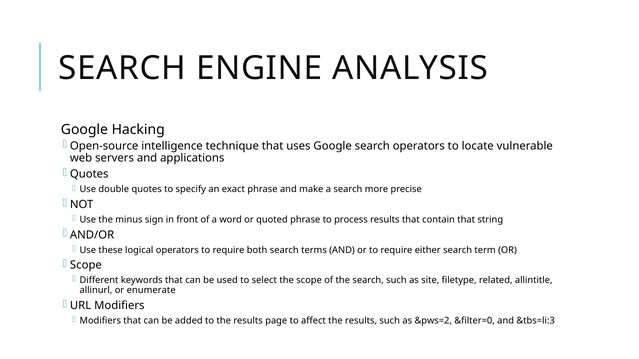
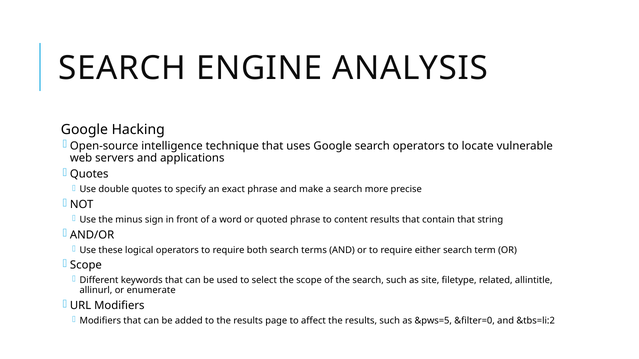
process: process -> content
&pws=2: &pws=2 -> &pws=5
&tbs=li:3: &tbs=li:3 -> &tbs=li:2
